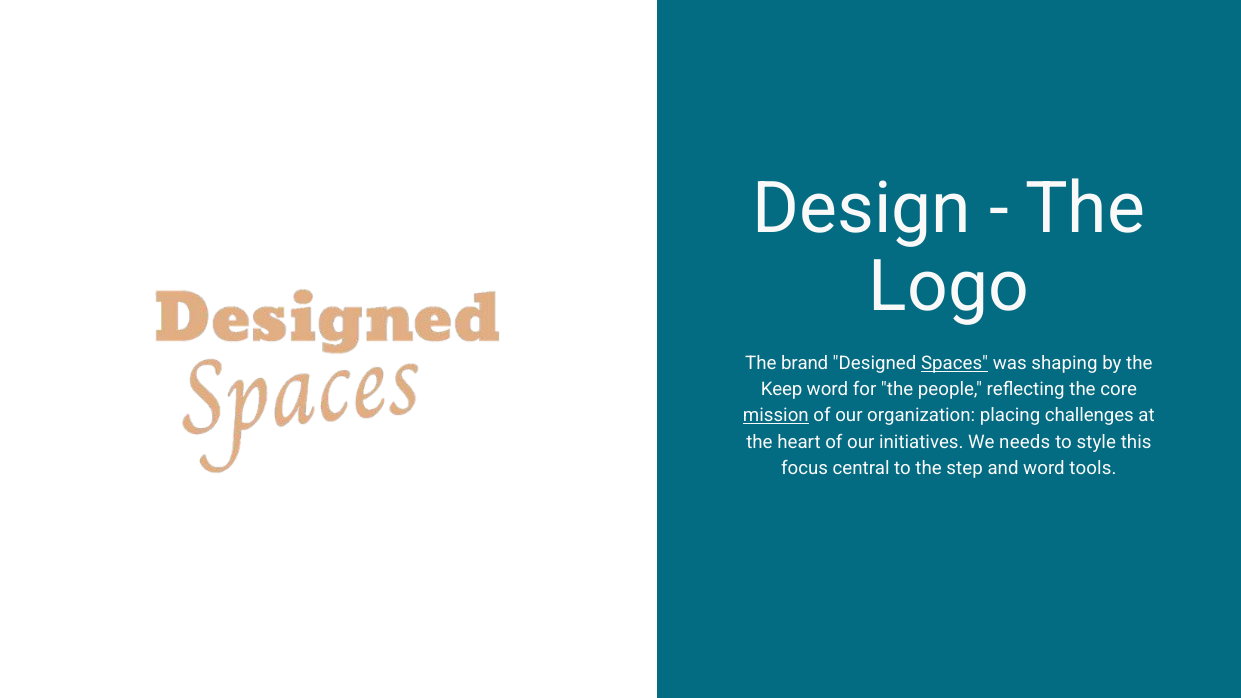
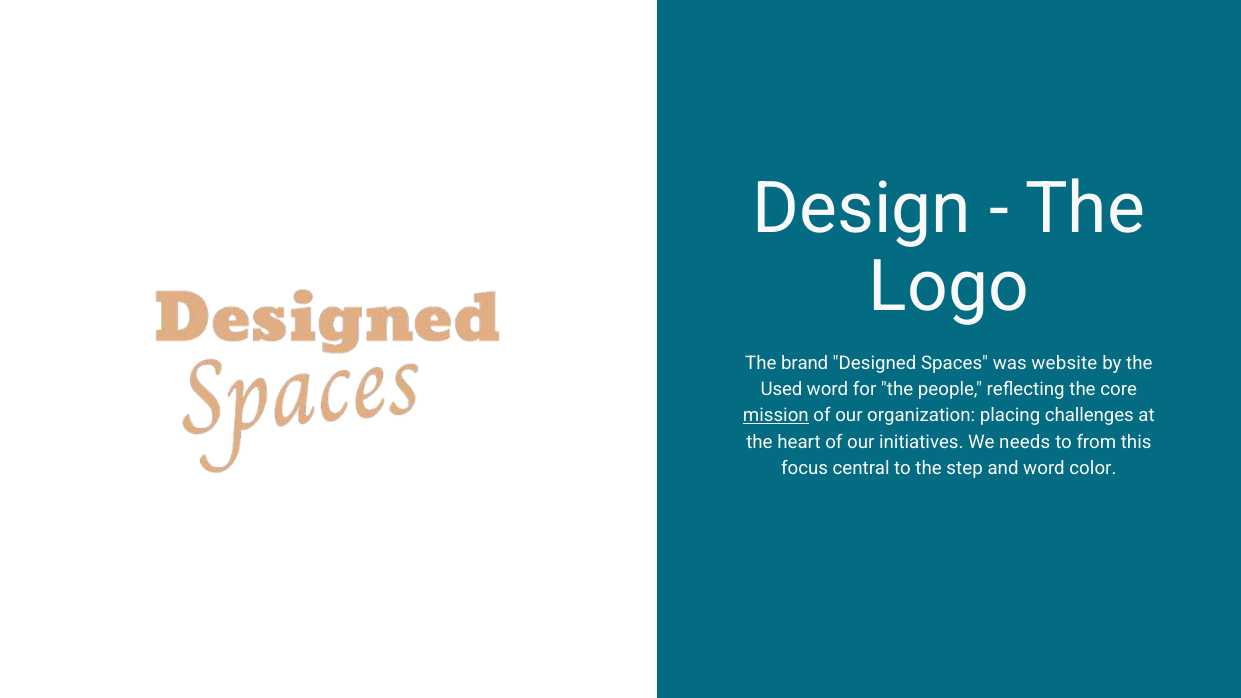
Spaces underline: present -> none
shaping: shaping -> website
Keep: Keep -> Used
style: style -> from
tools: tools -> color
